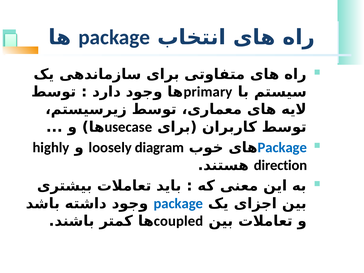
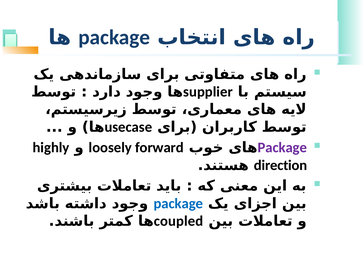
primary: primary -> supplier
diagram: diagram -> forward
Package at (282, 148) colour: blue -> purple
